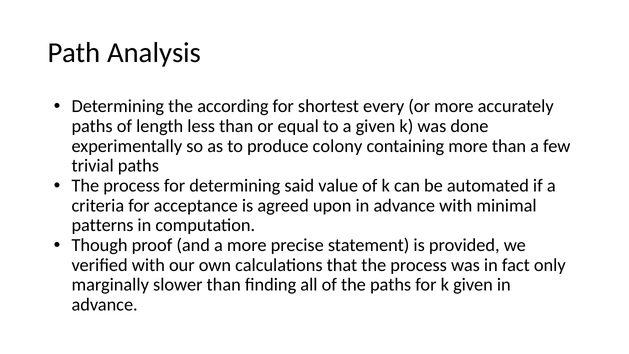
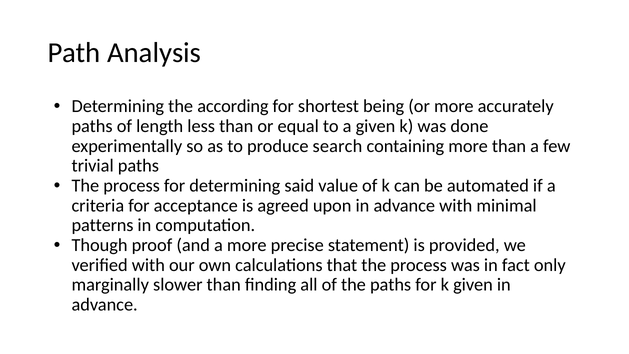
every: every -> being
colony: colony -> search
